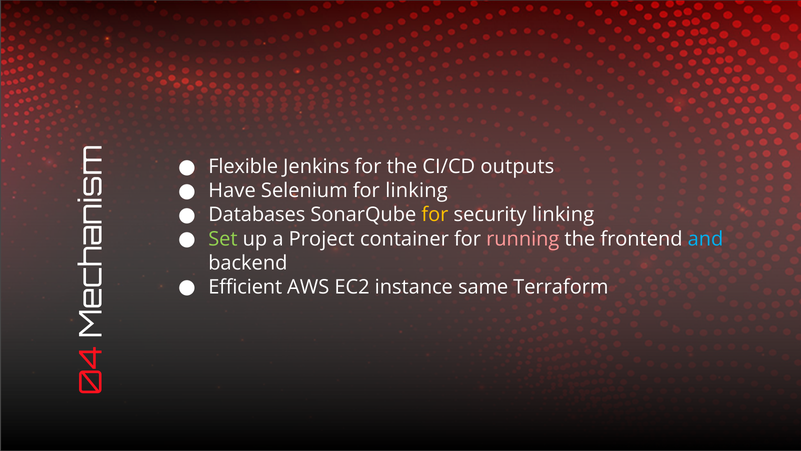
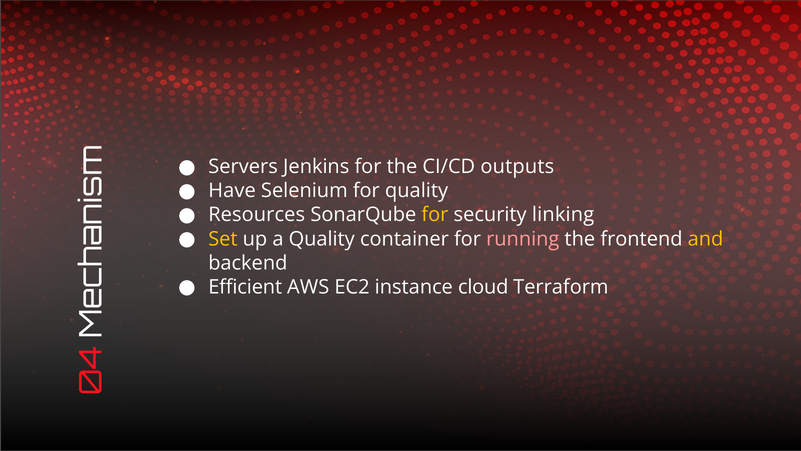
Flexible: Flexible -> Servers
for linking: linking -> quality
Databases: Databases -> Resources
Set colour: light green -> yellow
a Project: Project -> Quality
and colour: light blue -> yellow
same: same -> cloud
